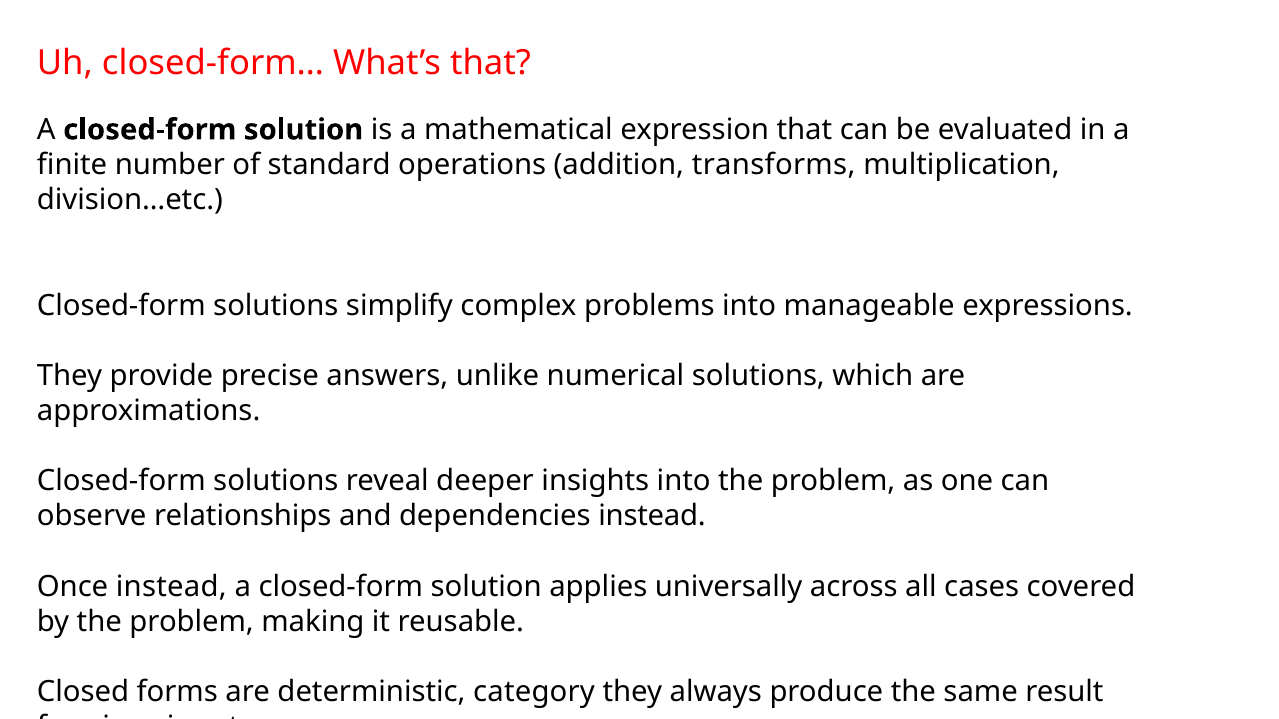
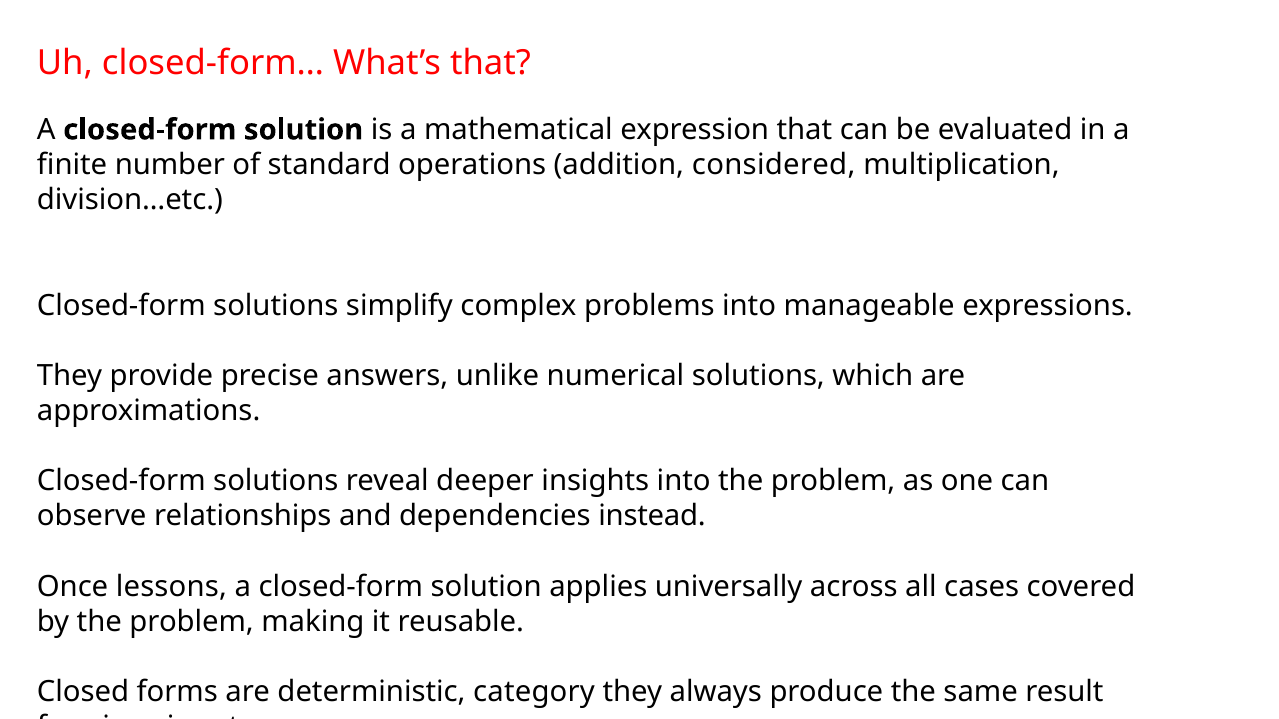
transforms: transforms -> considered
Once instead: instead -> lessons
